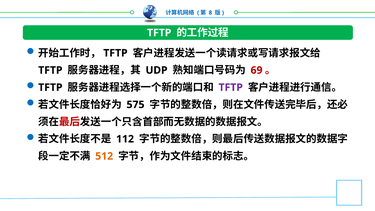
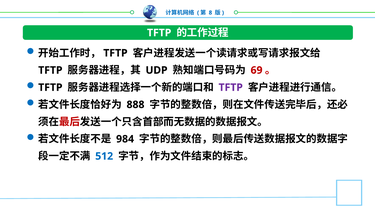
575: 575 -> 888
112: 112 -> 984
512 colour: orange -> blue
